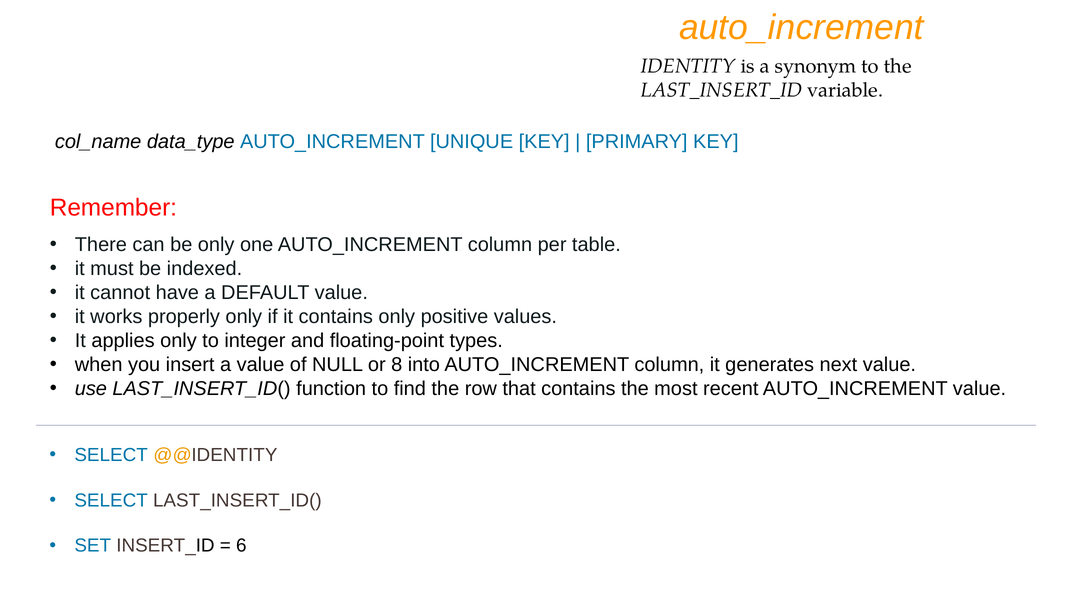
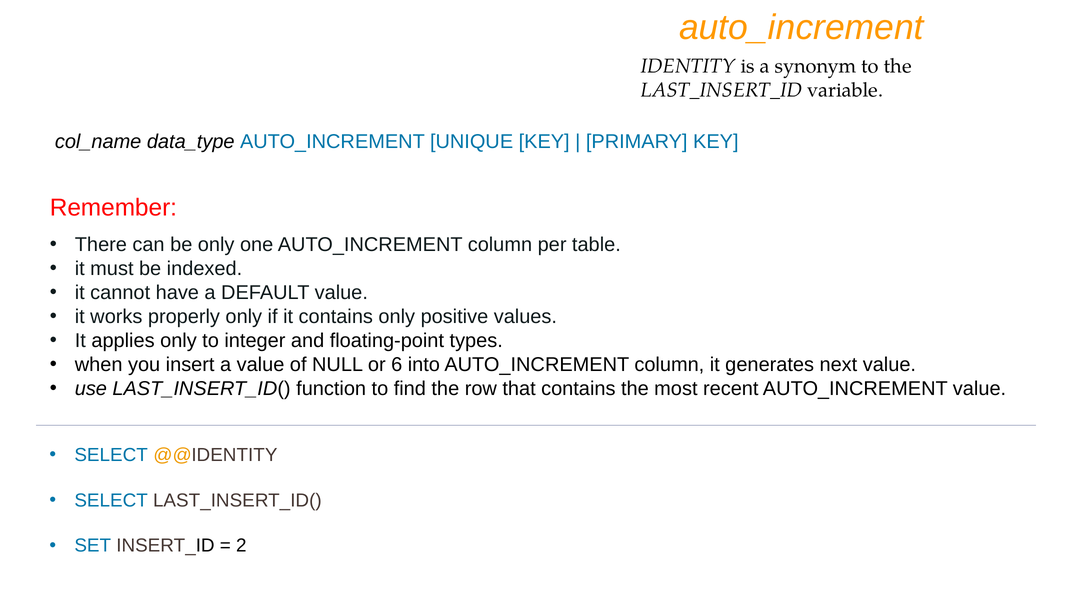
8: 8 -> 6
6: 6 -> 2
